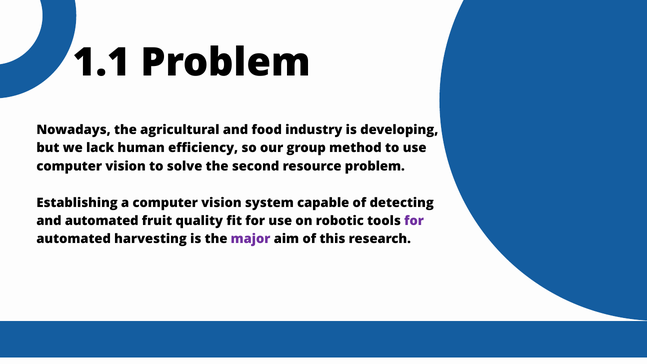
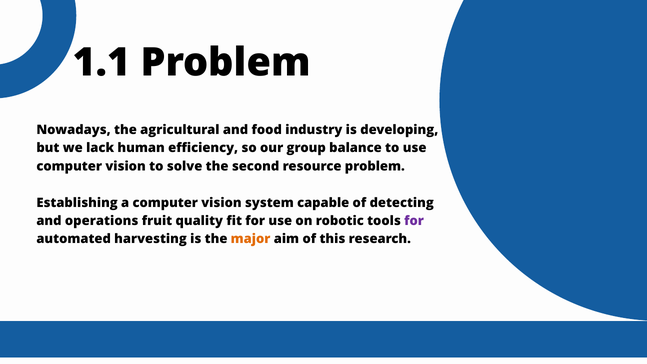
method: method -> balance
and automated: automated -> operations
major colour: purple -> orange
